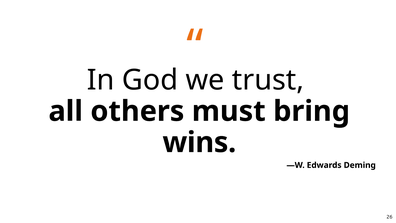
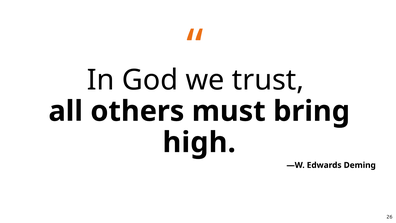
wins: wins -> high
